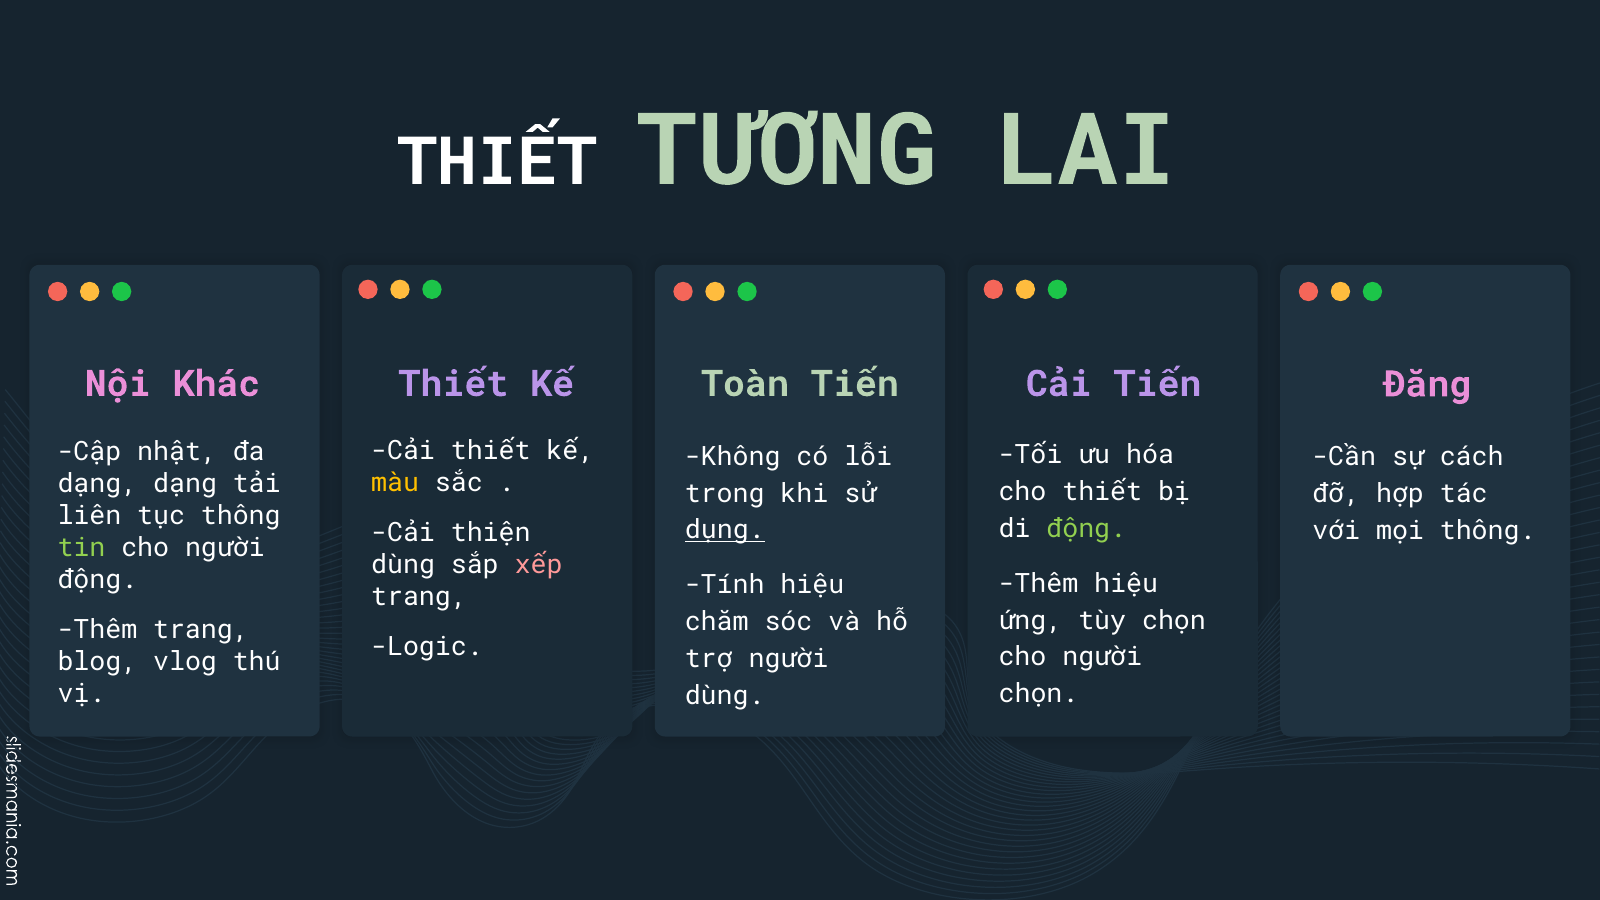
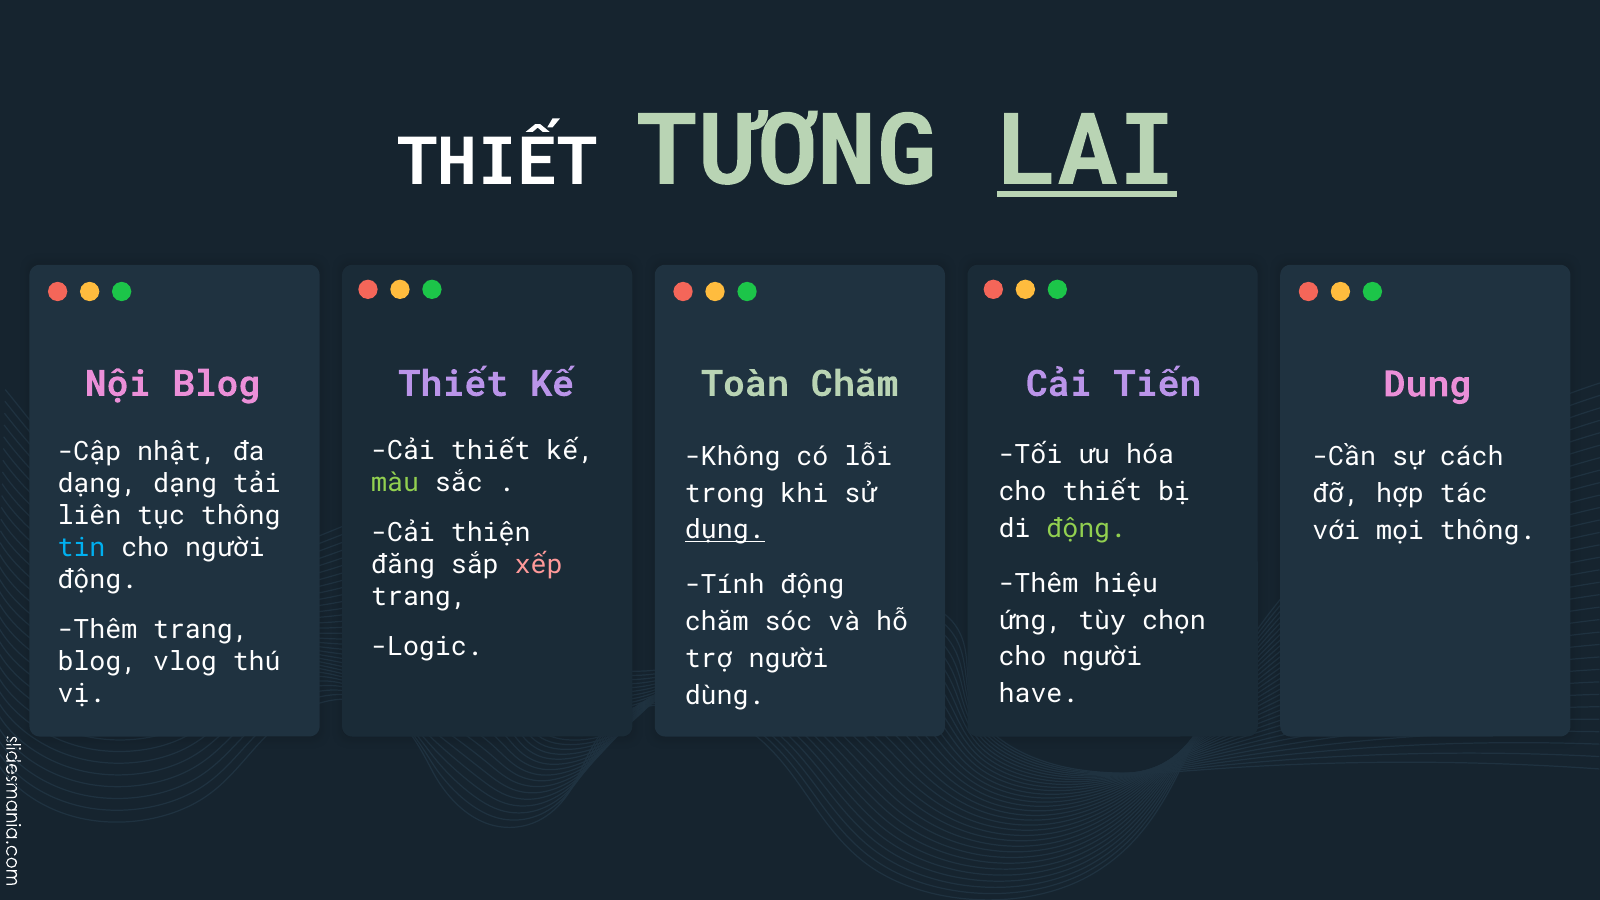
LAI underline: none -> present
Nội Khác: Khác -> Blog
Toàn Tiến: Tiến -> Chăm
Đăng: Đăng -> Dung
màu colour: yellow -> light green
tin colour: light green -> light blue
dùng at (403, 565): dùng -> đăng
Tính hiệu: hiệu -> động
chọn at (1039, 694): chọn -> have
